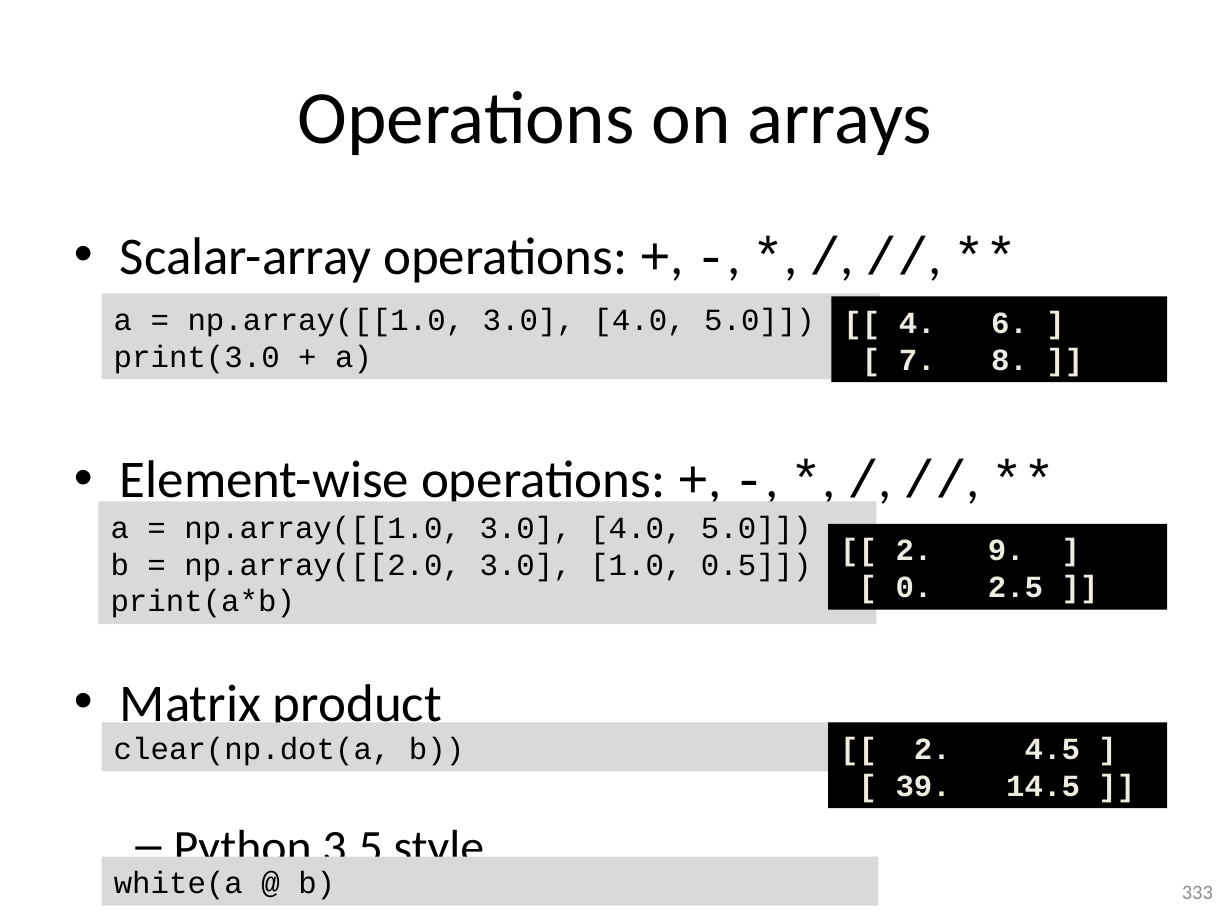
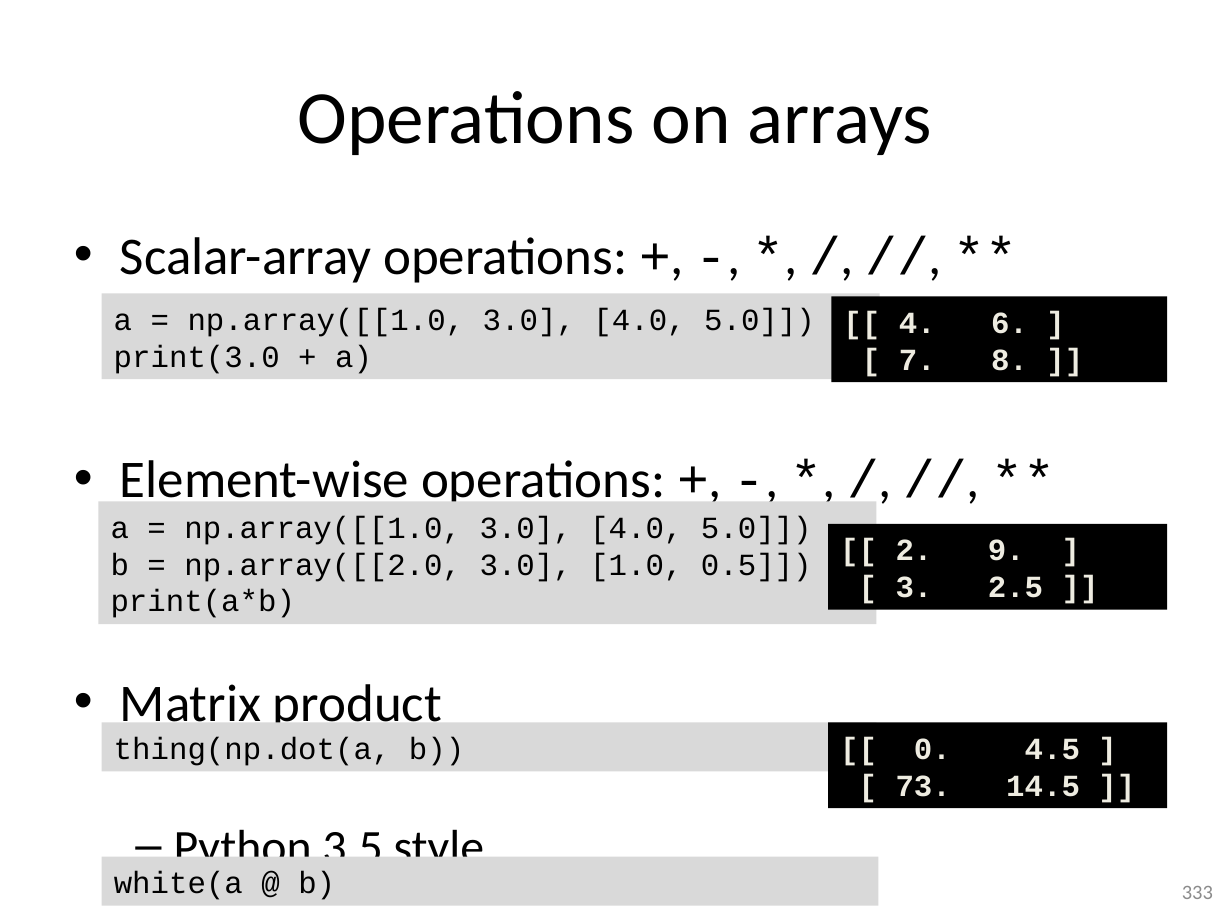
0: 0 -> 3
clear(np.dot(a: clear(np.dot(a -> thing(np.dot(a
2 at (932, 749): 2 -> 0
39: 39 -> 73
